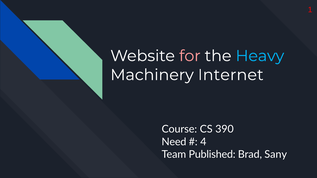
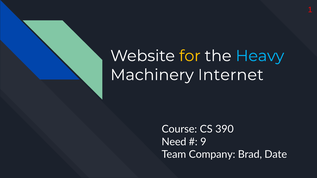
for colour: pink -> yellow
4: 4 -> 9
Published: Published -> Company
Sany: Sany -> Date
